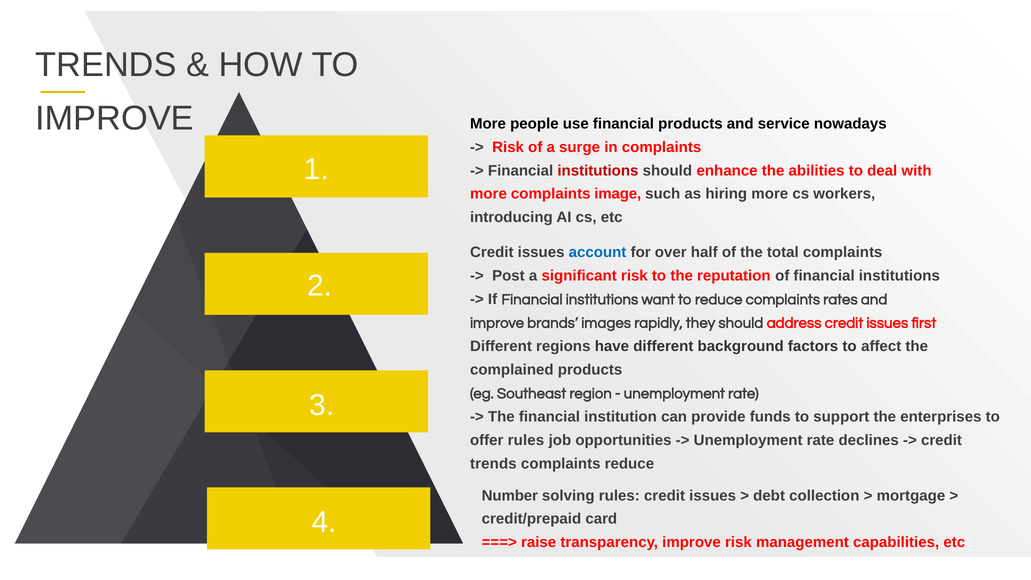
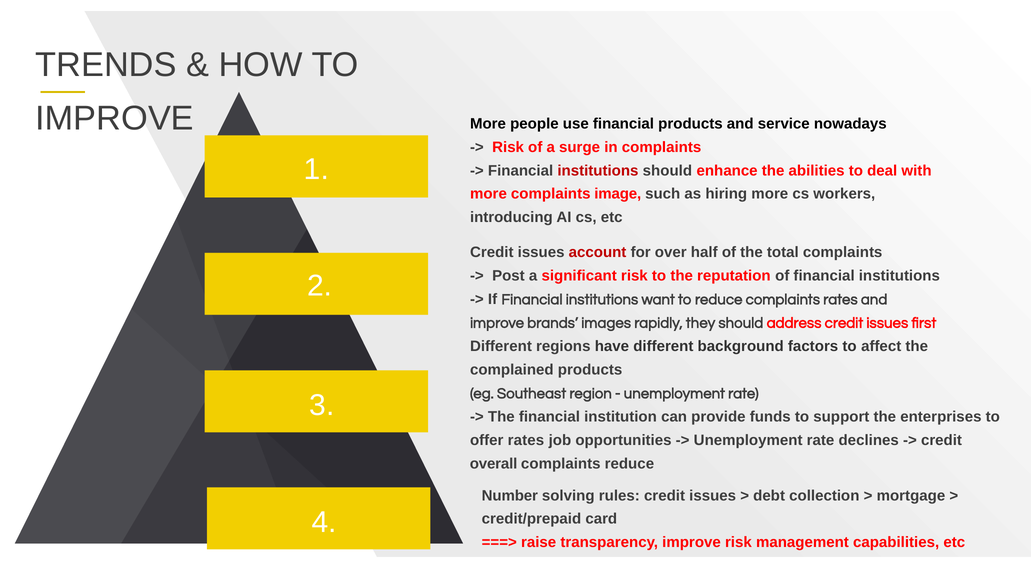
account colour: blue -> red
offer rules: rules -> rates
trends at (493, 464): trends -> overall
